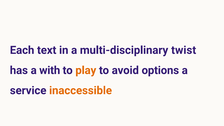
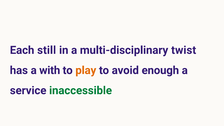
text: text -> still
options: options -> enough
inaccessible colour: orange -> green
